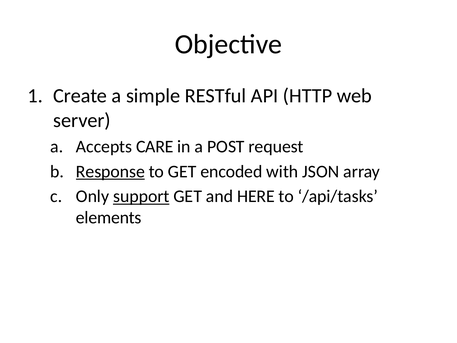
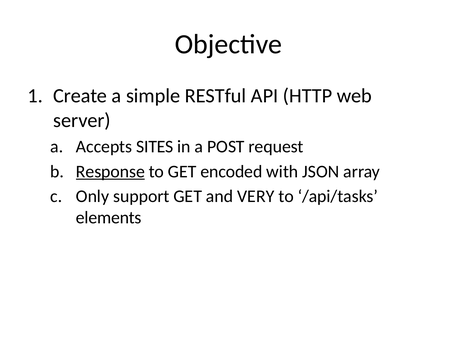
CARE: CARE -> SITES
support underline: present -> none
HERE: HERE -> VERY
